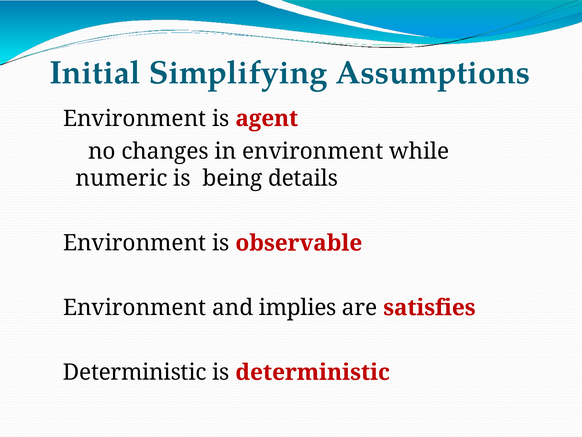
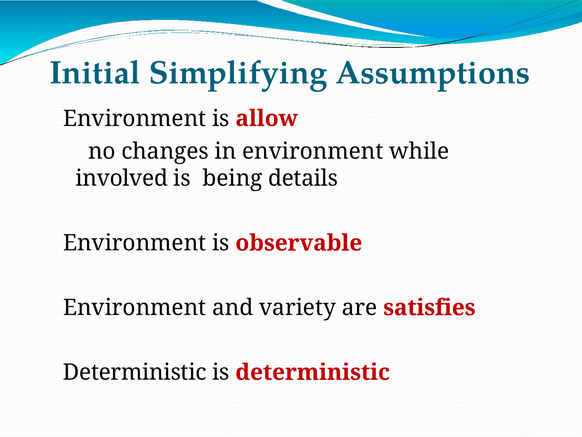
agent: agent -> allow
numeric: numeric -> involved
implies: implies -> variety
